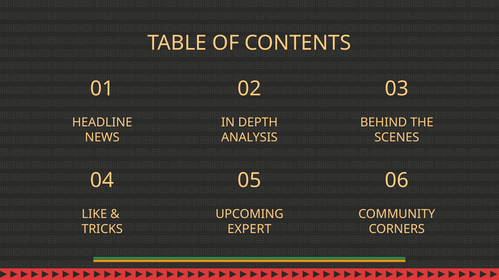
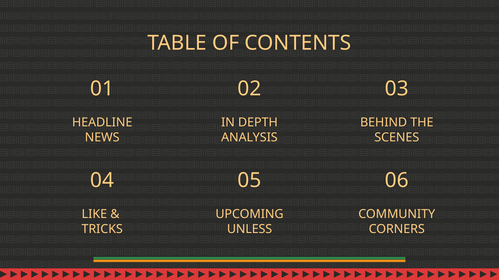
EXPERT: EXPERT -> UNLESS
